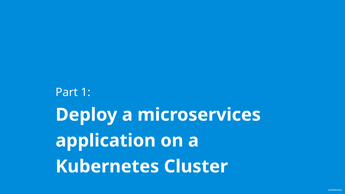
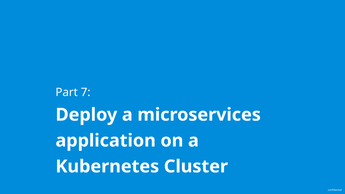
1: 1 -> 7
